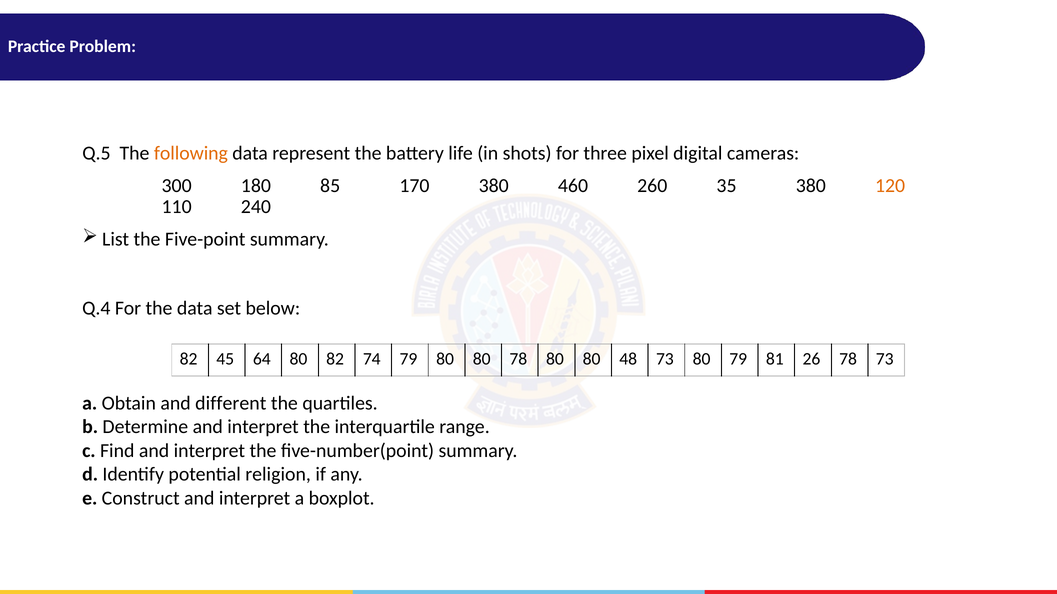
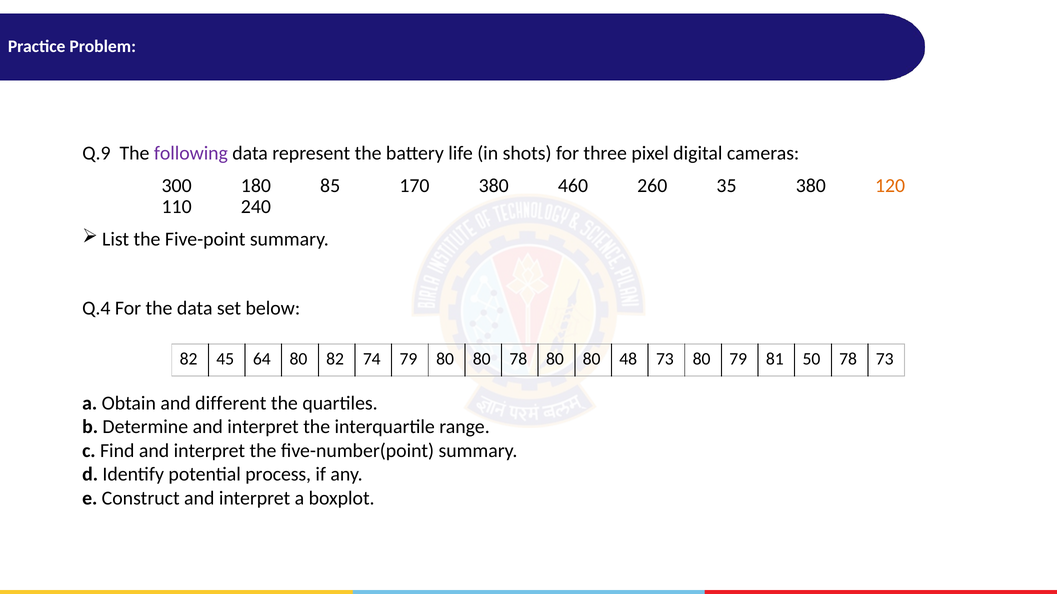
Q.5: Q.5 -> Q.9
following colour: orange -> purple
26: 26 -> 50
religion: religion -> process
